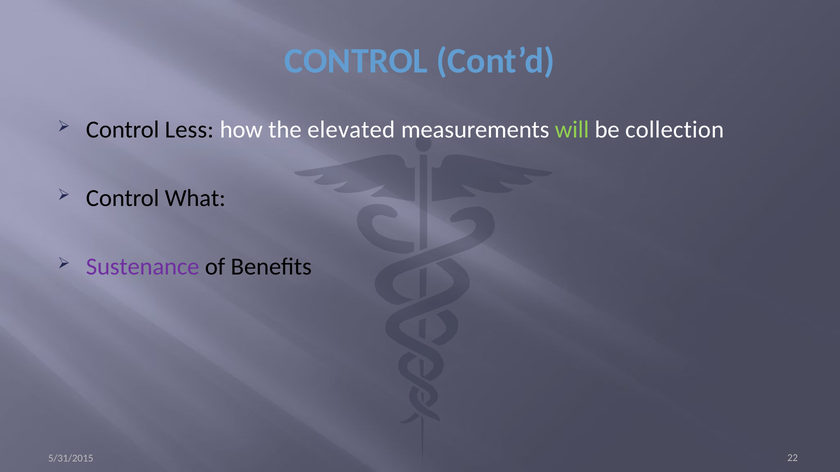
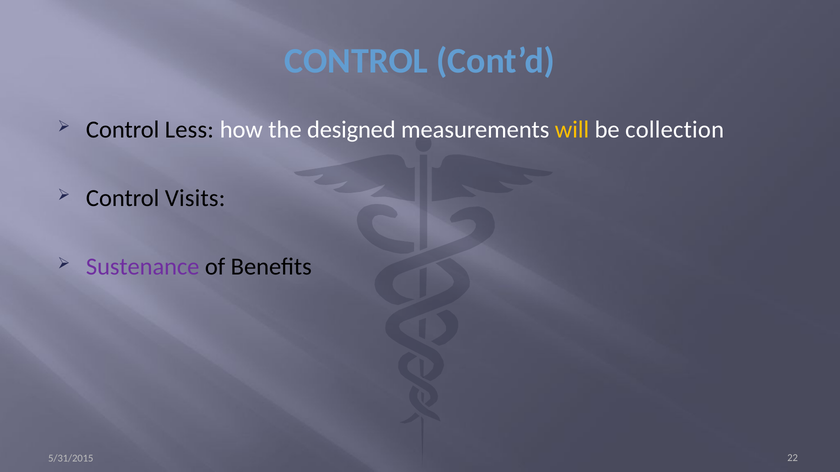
elevated: elevated -> designed
will colour: light green -> yellow
What: What -> Visits
